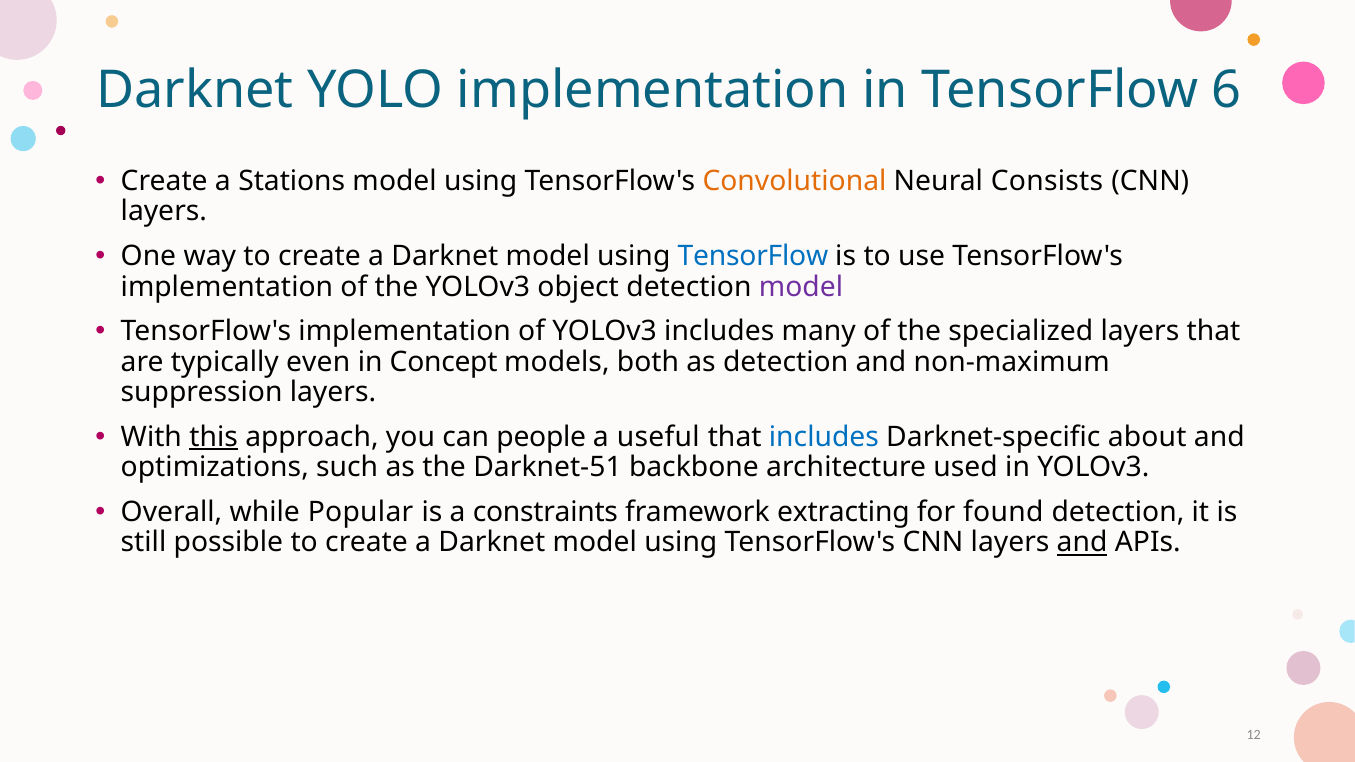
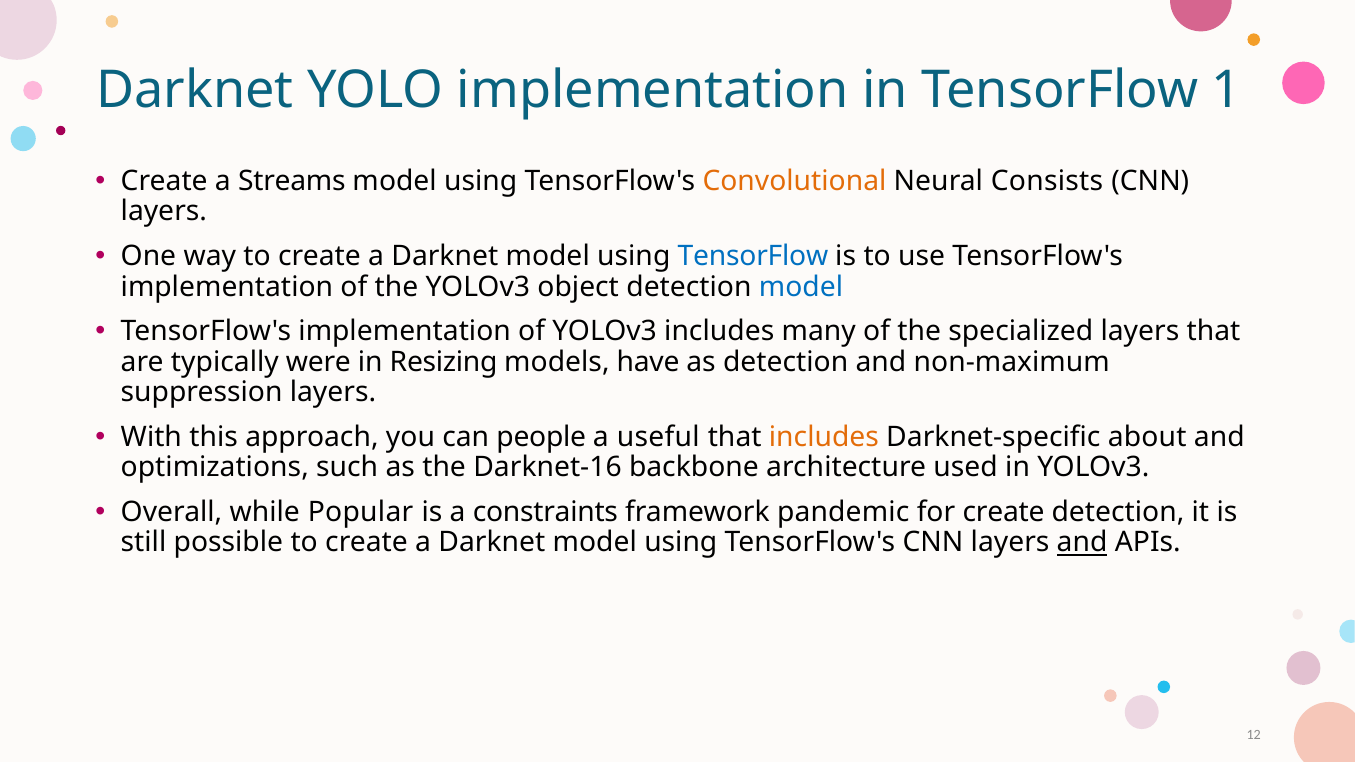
6: 6 -> 1
Stations: Stations -> Streams
model at (801, 287) colour: purple -> blue
even: even -> were
Concept: Concept -> Resizing
both: both -> have
this underline: present -> none
includes at (824, 437) colour: blue -> orange
Darknet-51: Darknet-51 -> Darknet-16
extracting: extracting -> pandemic
for found: found -> create
